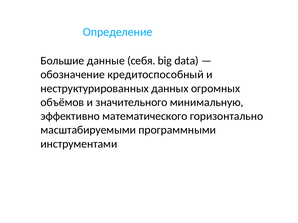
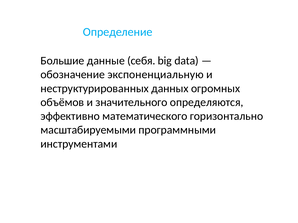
кредитоспособный: кредитоспособный -> экспоненциальную
минимальную: минимальную -> определяются
